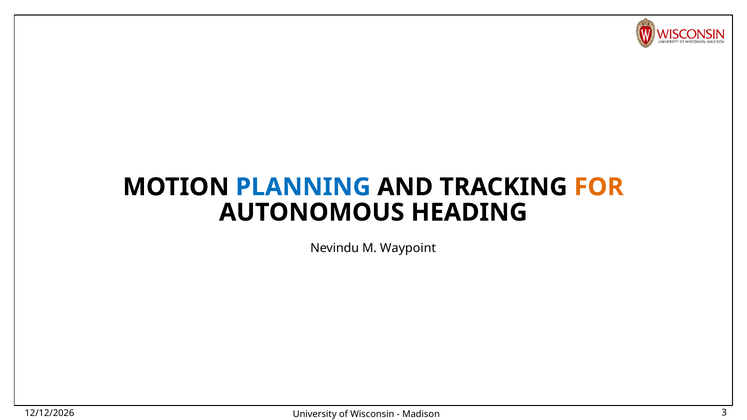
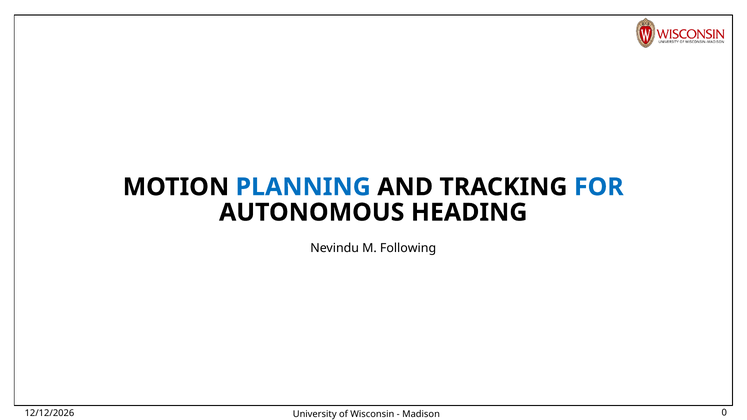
FOR colour: orange -> blue
Waypoint: Waypoint -> Following
3: 3 -> 0
